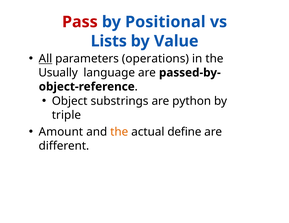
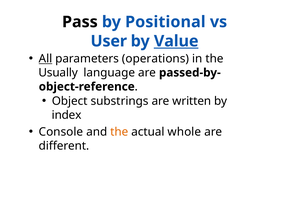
Pass colour: red -> black
Lists: Lists -> User
Value underline: none -> present
python: python -> written
triple: triple -> index
Amount: Amount -> Console
define: define -> whole
